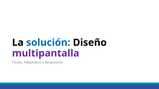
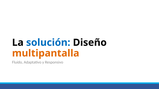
multipantalla colour: purple -> orange
